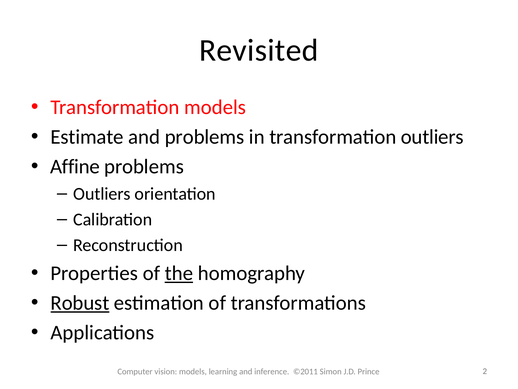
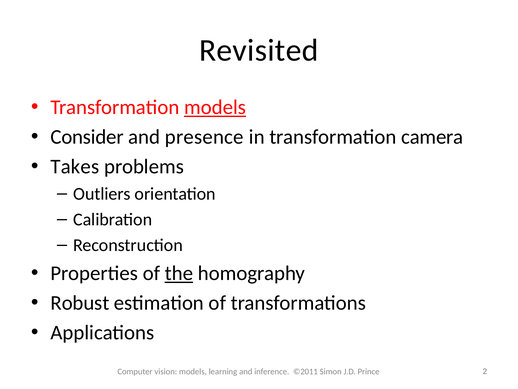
models at (215, 107) underline: none -> present
Estimate: Estimate -> Consider
and problems: problems -> presence
transformation outliers: outliers -> camera
Affine: Affine -> Takes
Robust underline: present -> none
